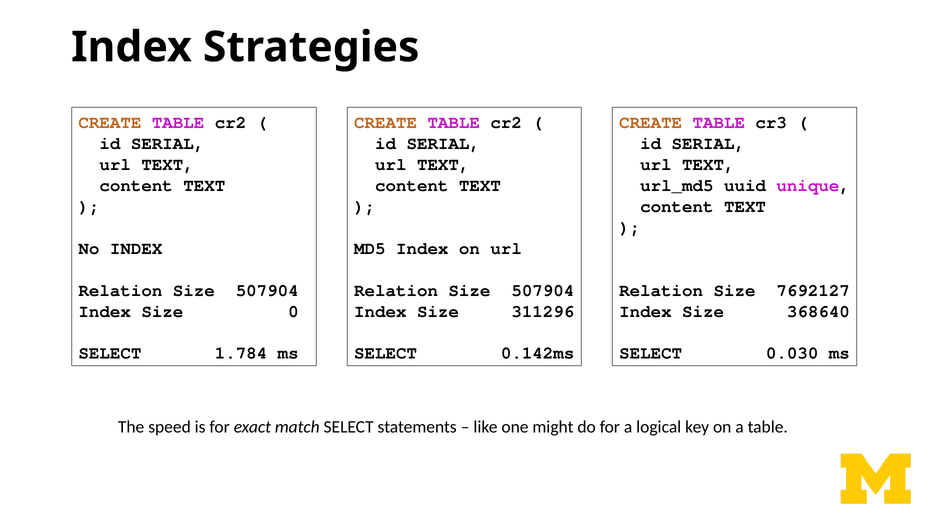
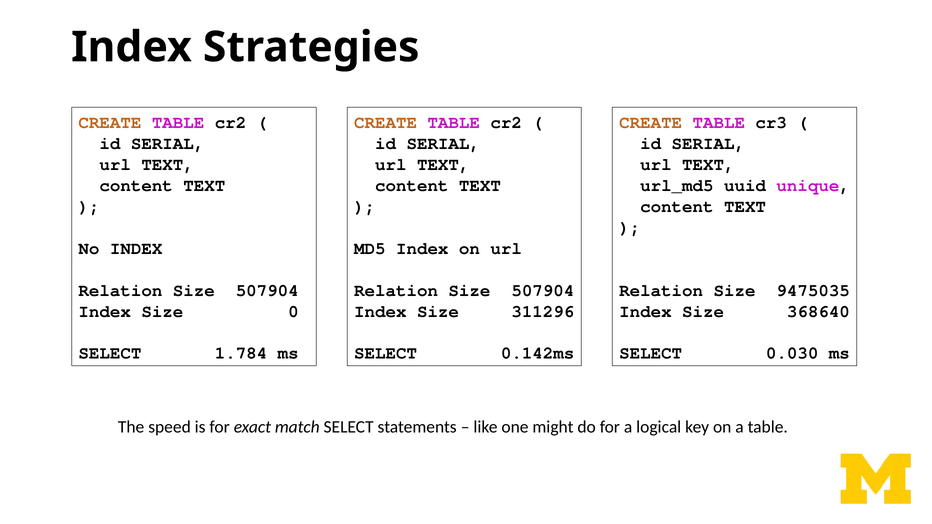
7692127: 7692127 -> 9475035
